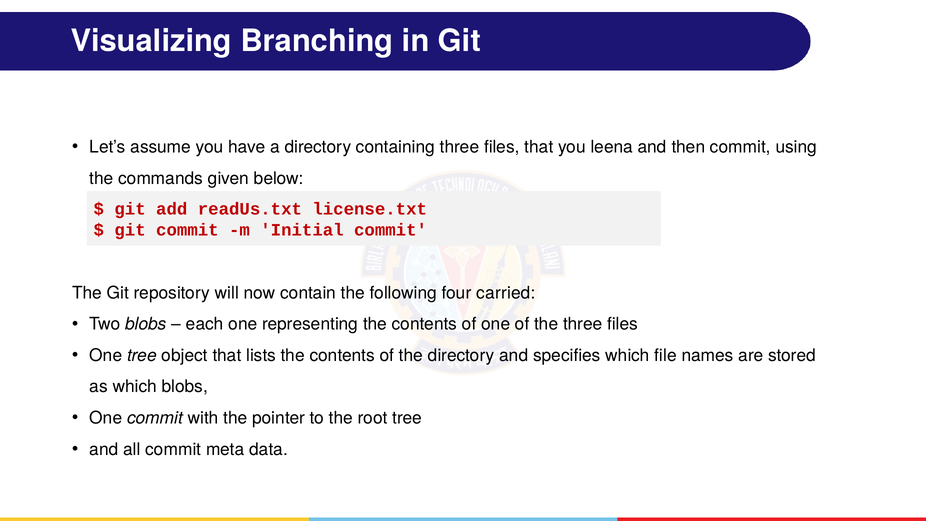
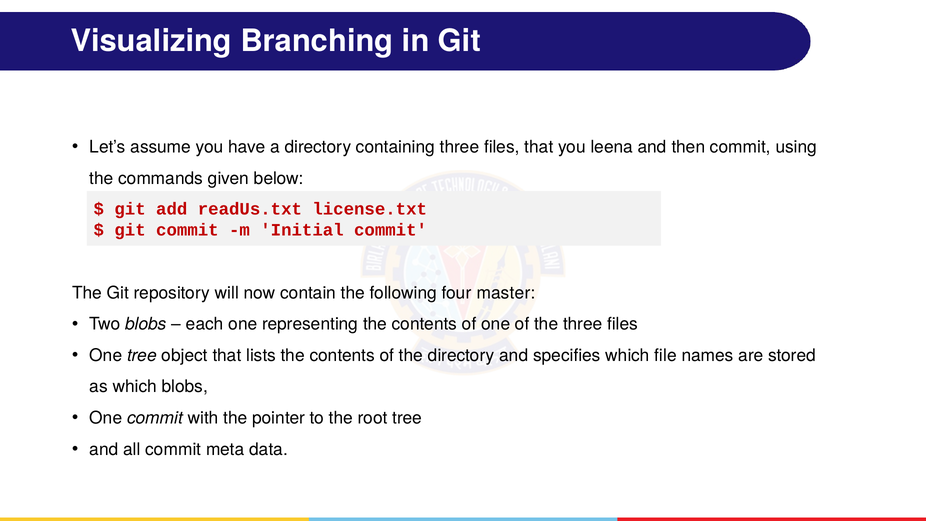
carried: carried -> master
